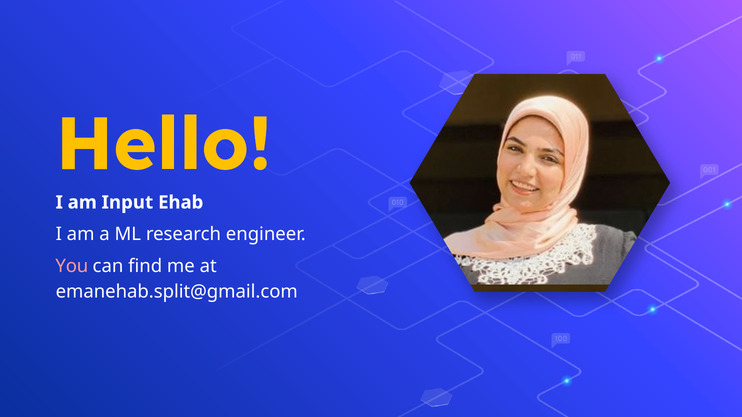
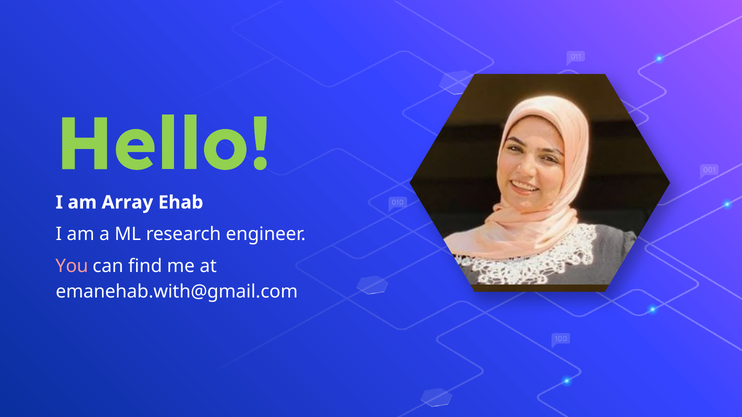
Hello colour: yellow -> light green
Input: Input -> Array
emanehab.split@gmail.com: emanehab.split@gmail.com -> emanehab.with@gmail.com
